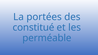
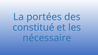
perméable: perméable -> nécessaire
